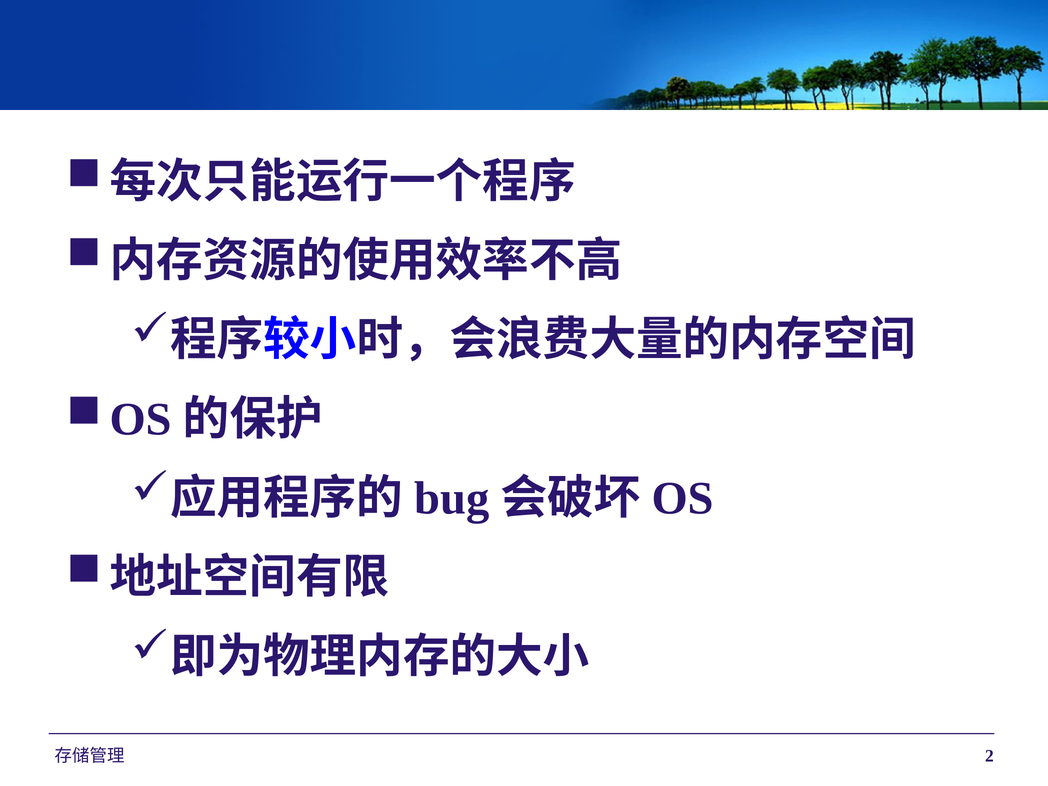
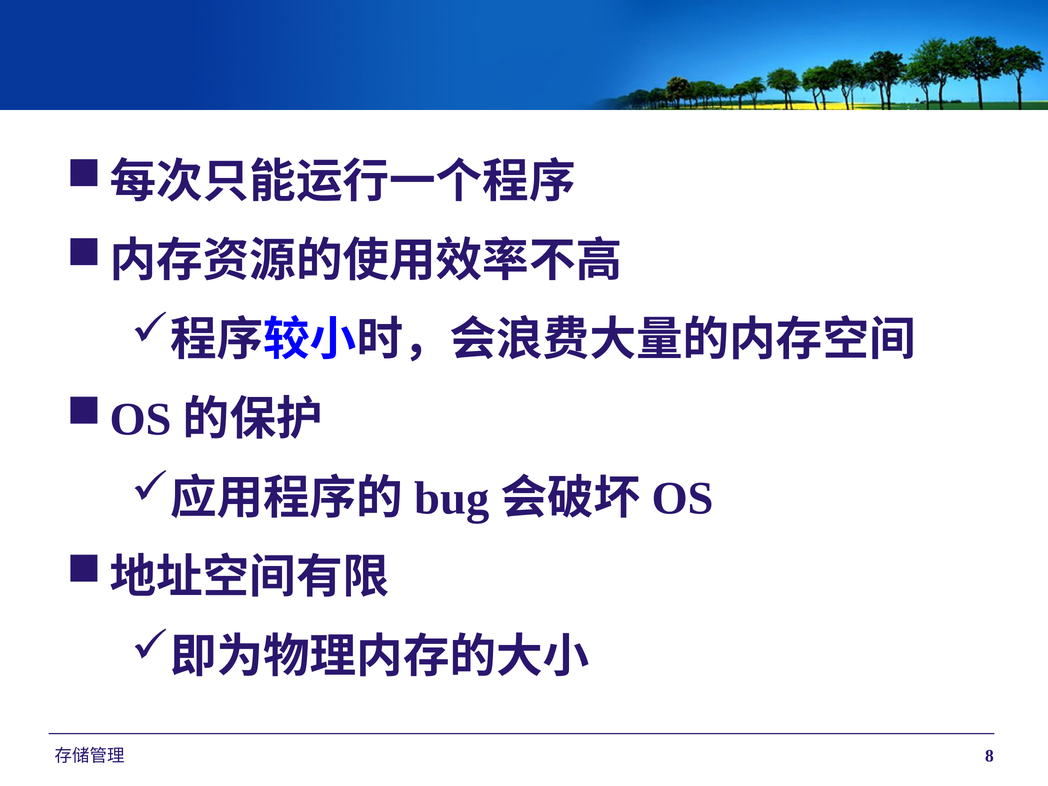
2: 2 -> 8
